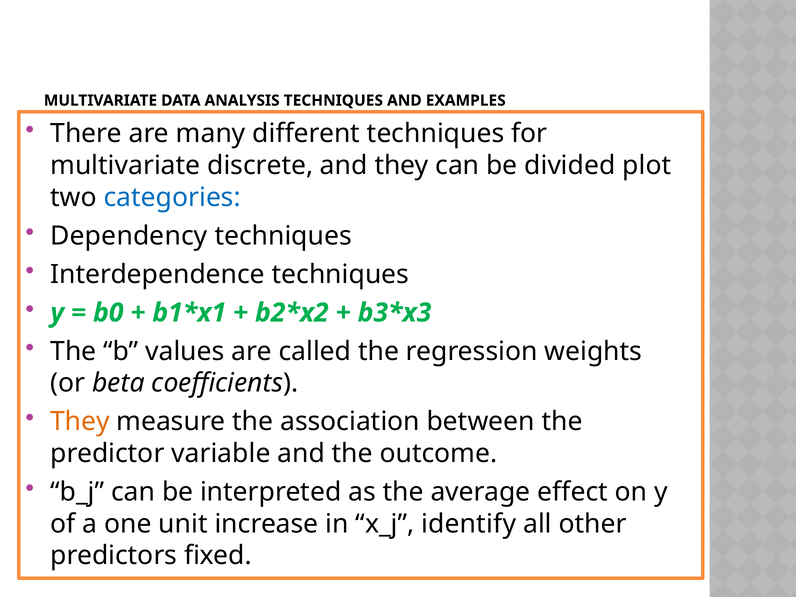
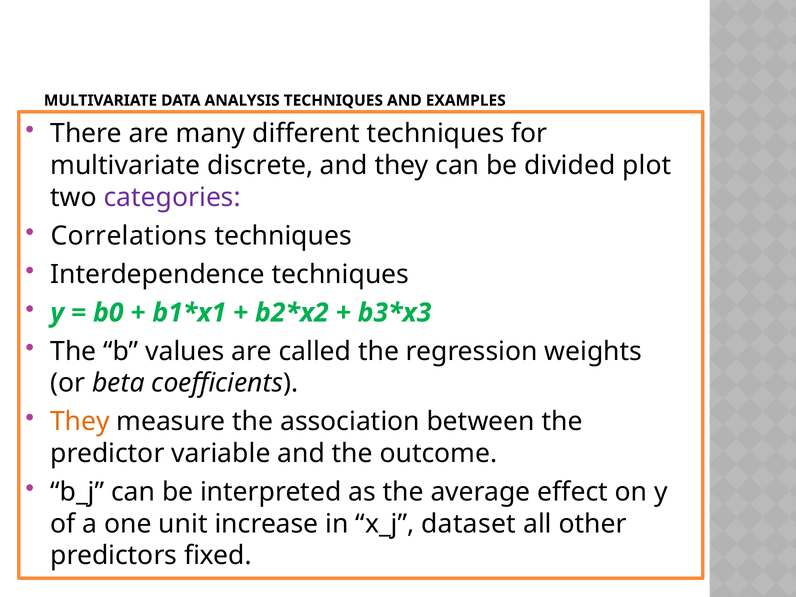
categories colour: blue -> purple
Dependency: Dependency -> Correlations
identify: identify -> dataset
